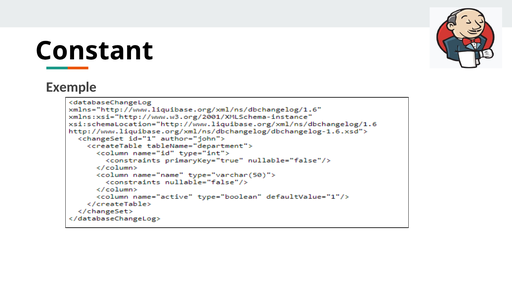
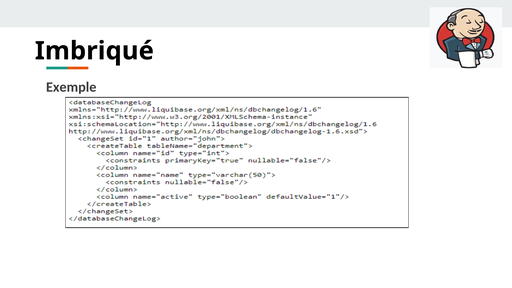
Constant: Constant -> Imbriqué
